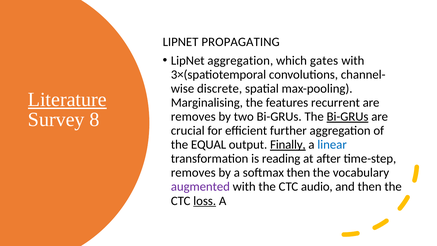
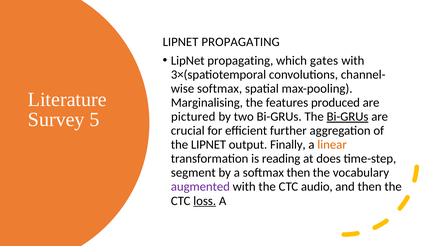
aggregation at (240, 61): aggregation -> propagating
discrete at (220, 89): discrete -> softmax
Literature underline: present -> none
recurrent: recurrent -> produced
8: 8 -> 5
removes at (193, 117): removes -> pictured
the EQUAL: EQUAL -> LIPNET
Finally underline: present -> none
linear colour: blue -> orange
after: after -> does
removes at (193, 173): removes -> segment
